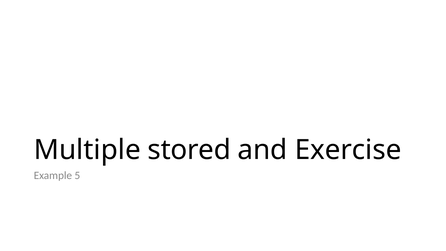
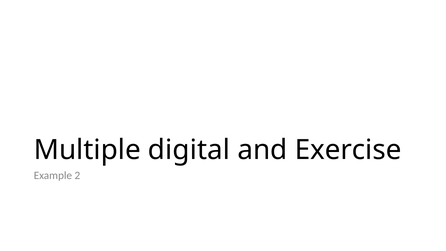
stored: stored -> digital
5: 5 -> 2
